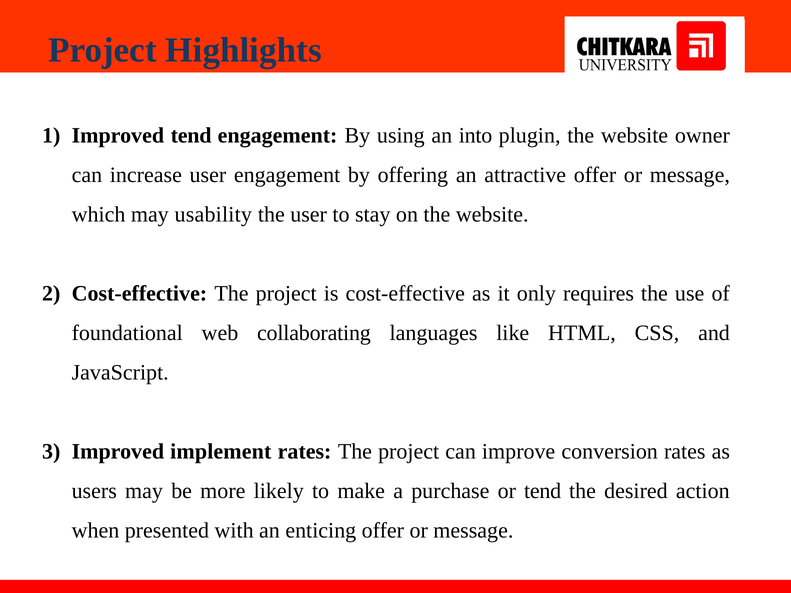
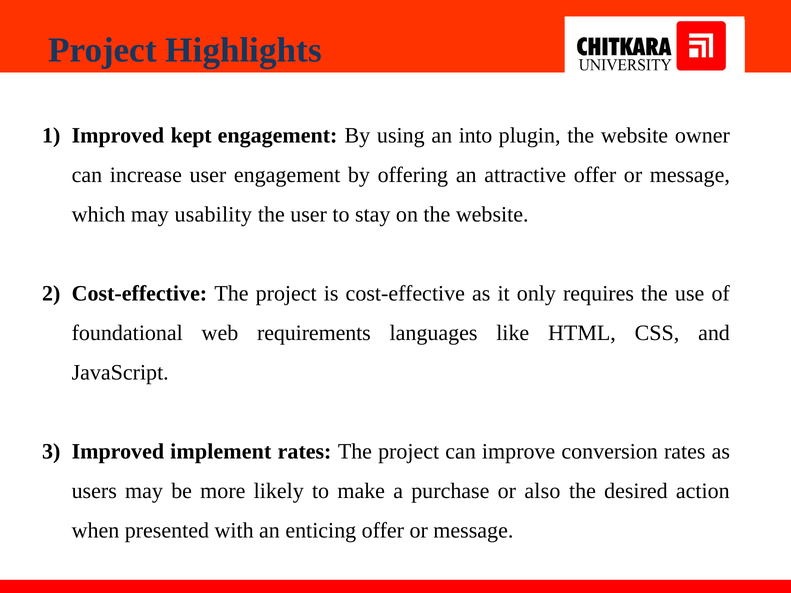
Improved tend: tend -> kept
collaborating: collaborating -> requirements
or tend: tend -> also
